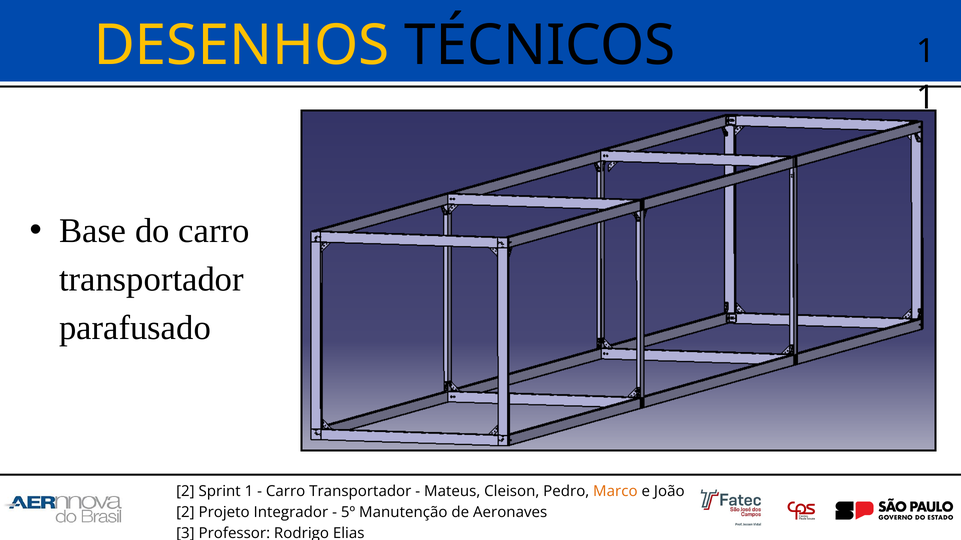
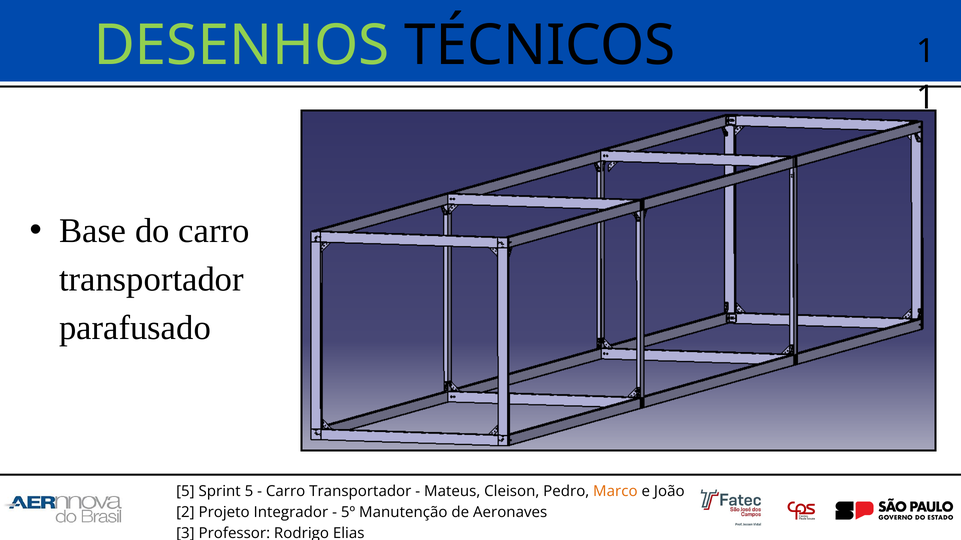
DESENHOS colour: yellow -> light green
2 at (185, 492): 2 -> 5
Sprint 1: 1 -> 5
